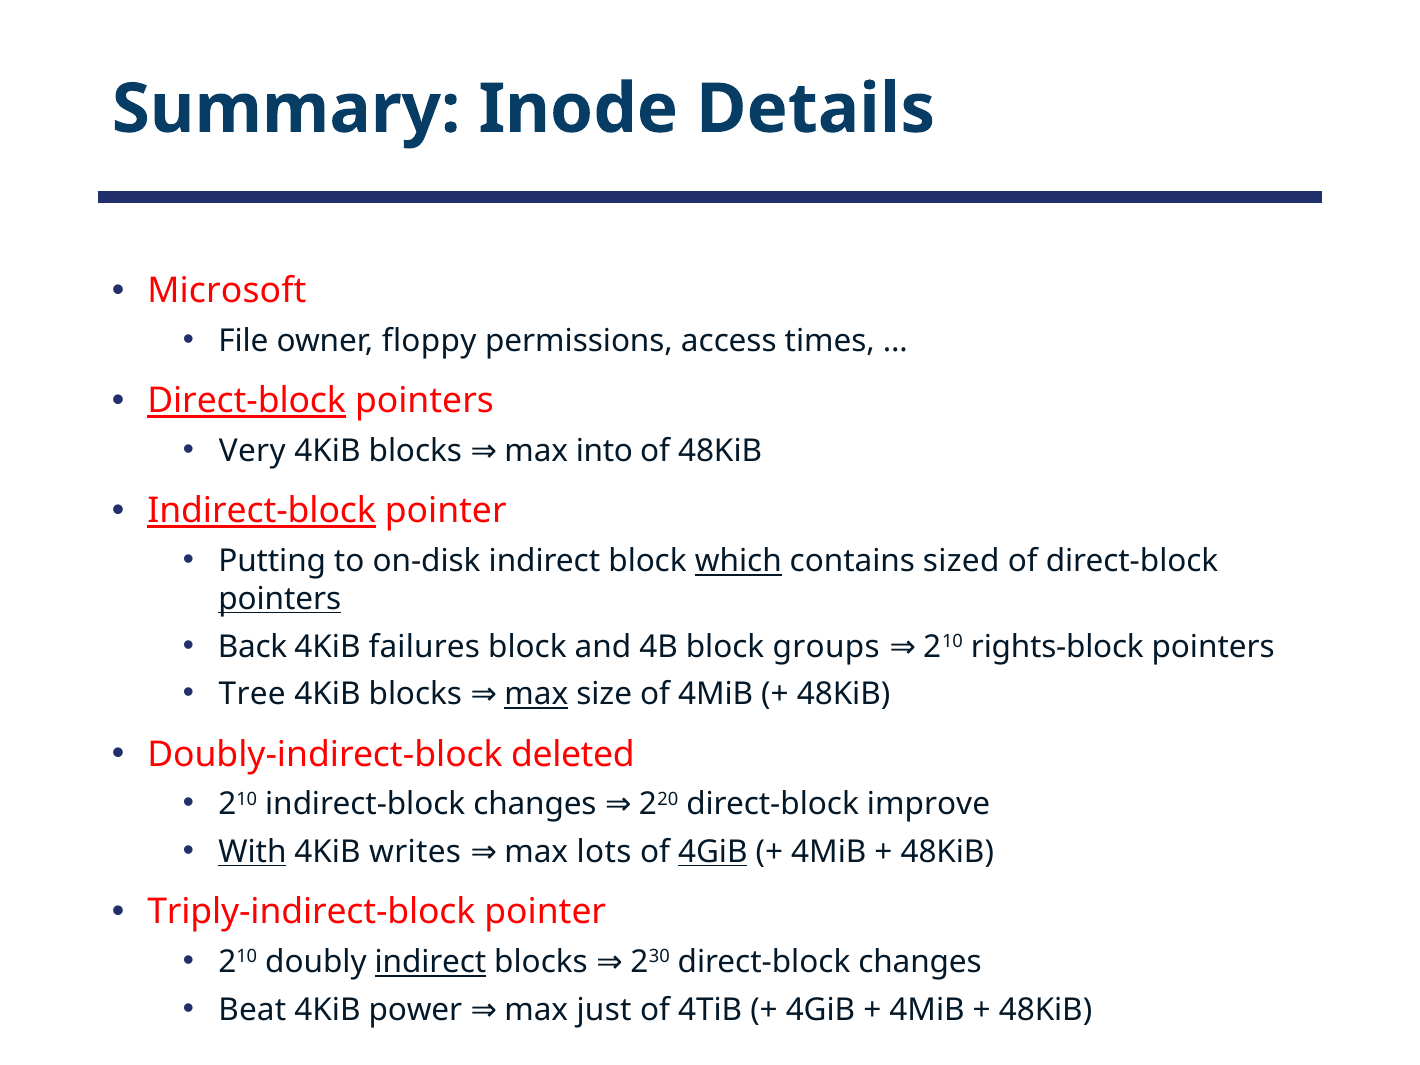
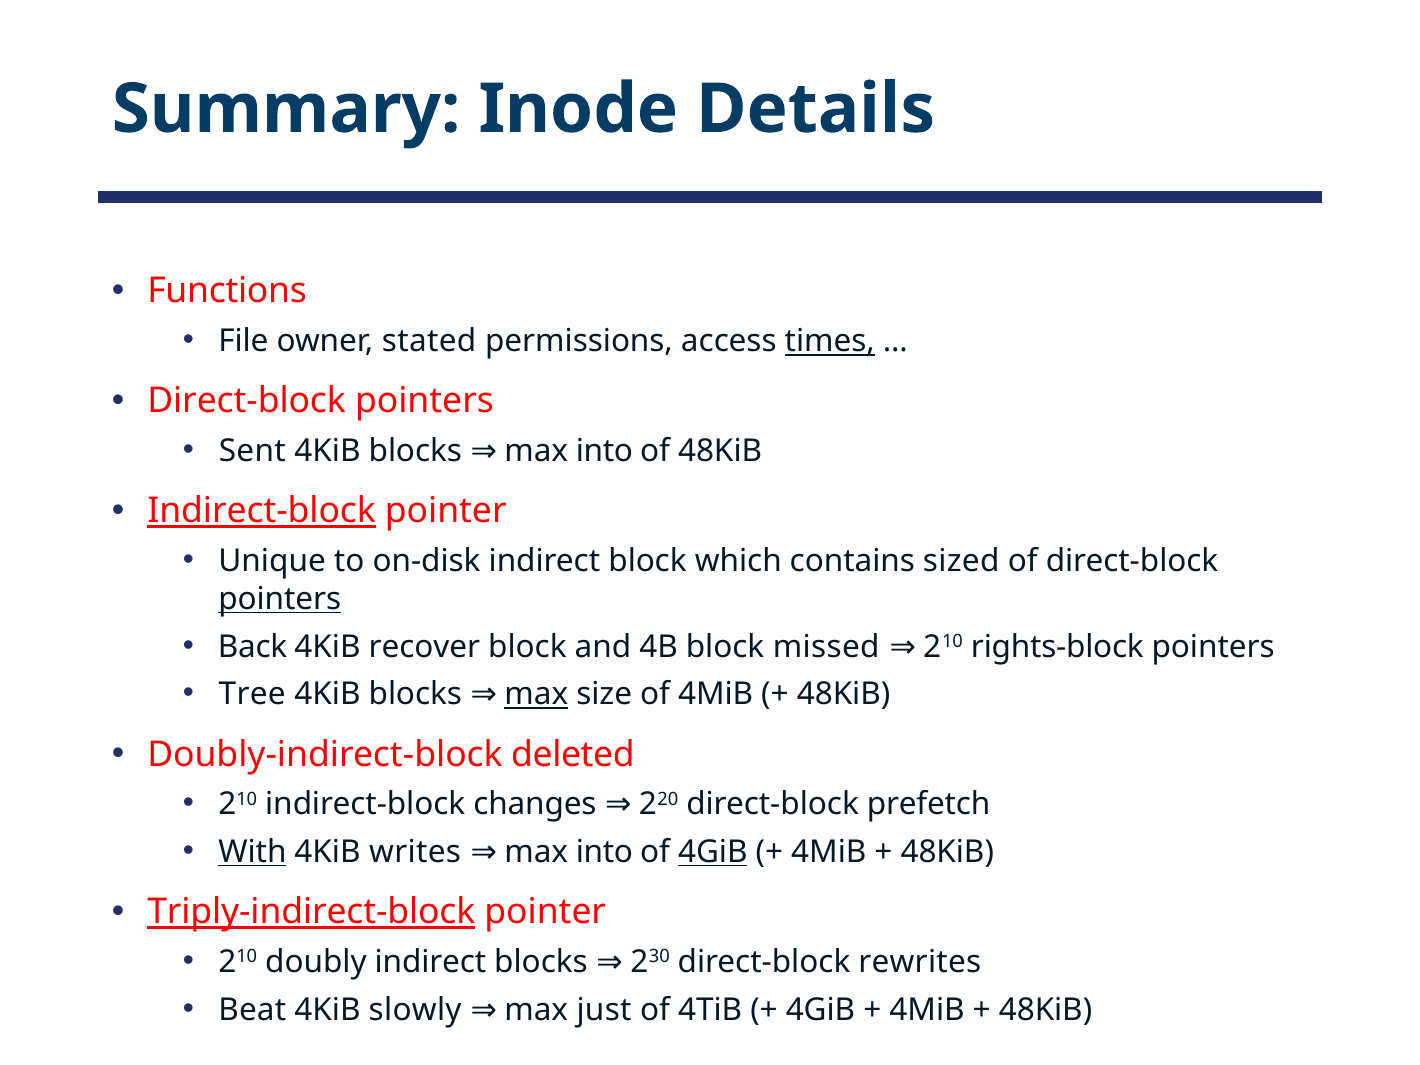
Microsoft: Microsoft -> Functions
floppy: floppy -> stated
times underline: none -> present
Direct-block at (247, 401) underline: present -> none
Very: Very -> Sent
Putting: Putting -> Unique
which underline: present -> none
failures: failures -> recover
groups: groups -> missed
improve: improve -> prefetch
lots at (604, 852): lots -> into
Triply-indirect-block underline: none -> present
indirect at (430, 962) underline: present -> none
direct-block changes: changes -> rewrites
power: power -> slowly
